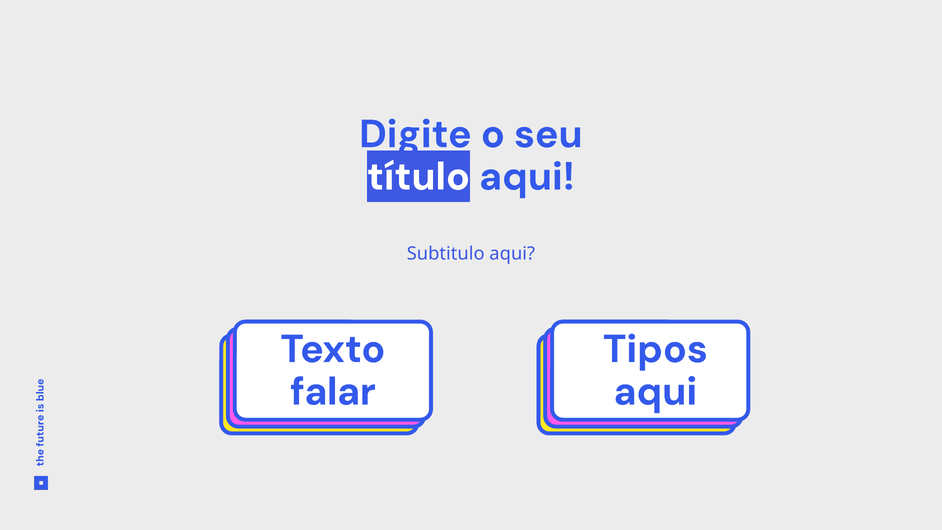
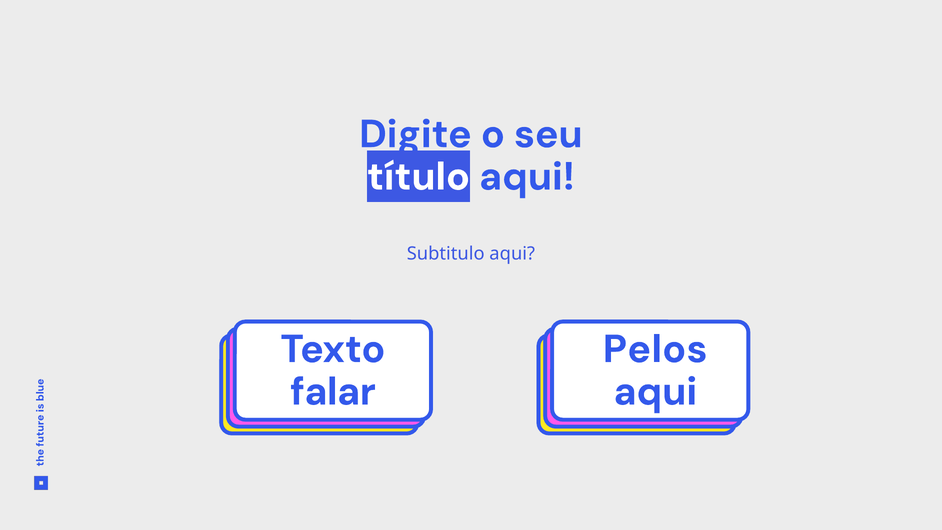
Tipos: Tipos -> Pelos
